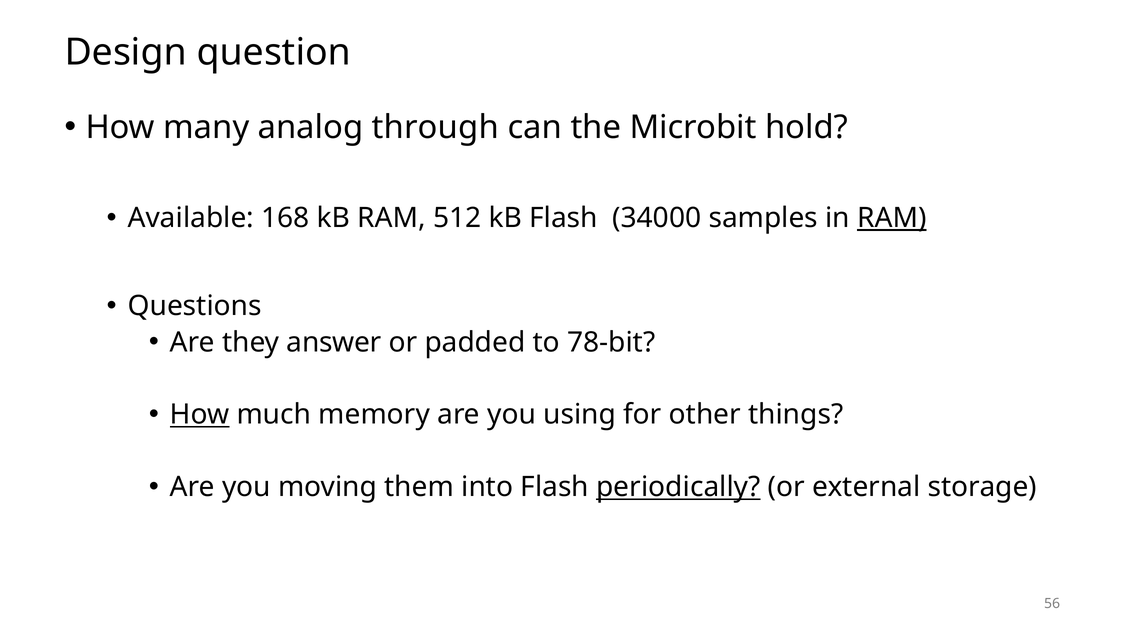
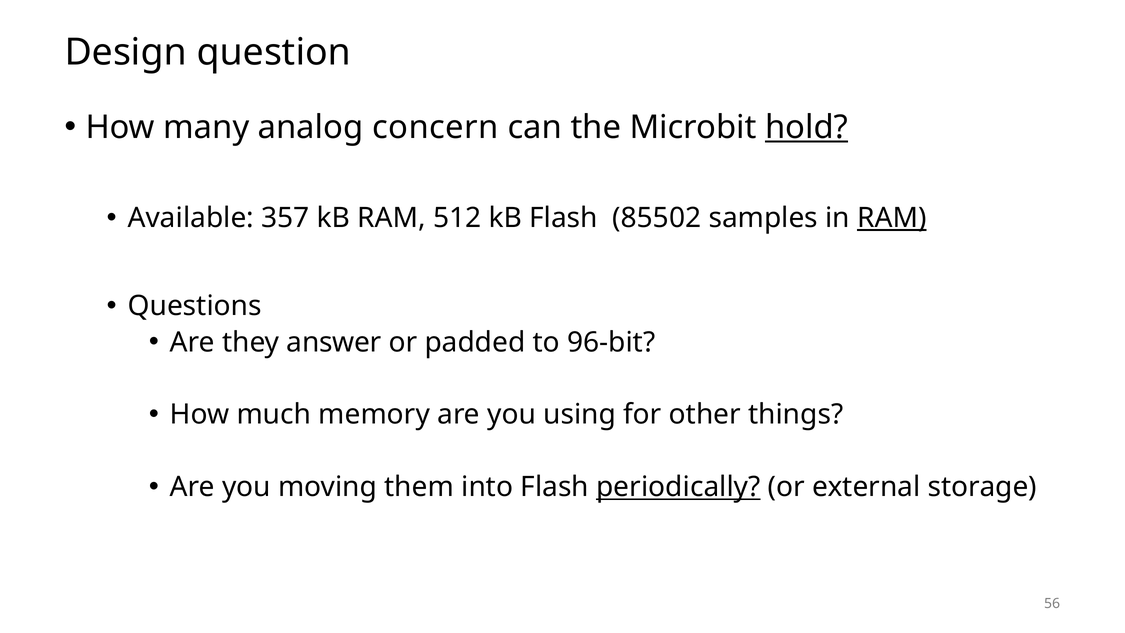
through: through -> concern
hold underline: none -> present
168: 168 -> 357
34000: 34000 -> 85502
78-bit: 78-bit -> 96-bit
How at (200, 415) underline: present -> none
